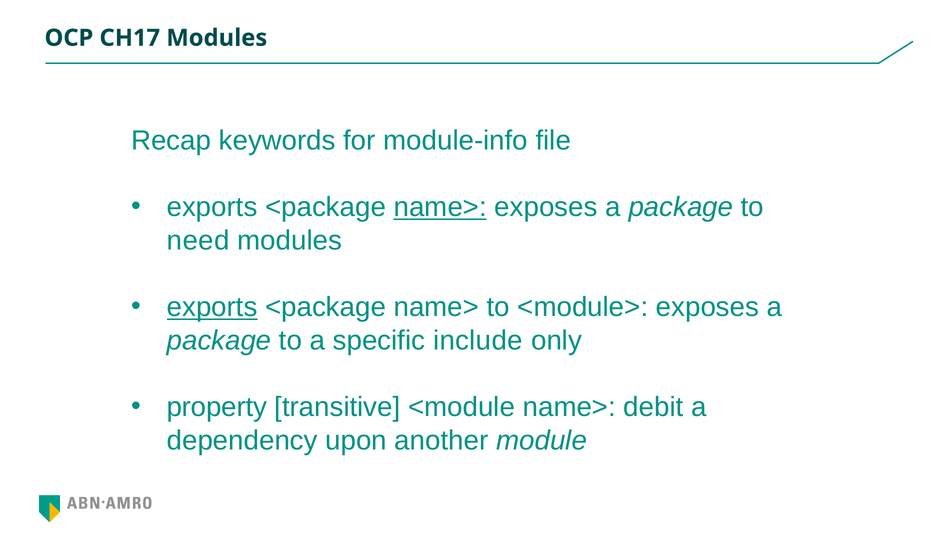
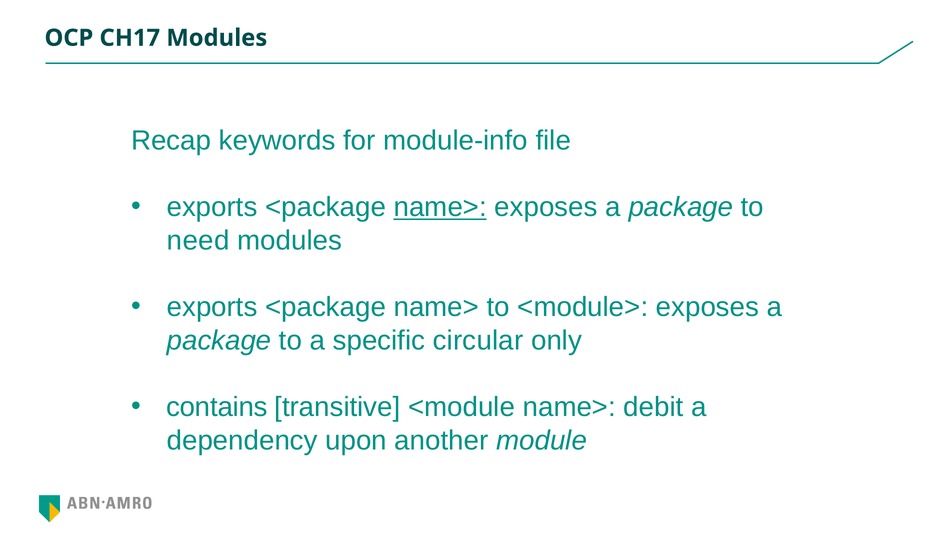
exports at (212, 307) underline: present -> none
include: include -> circular
property: property -> contains
